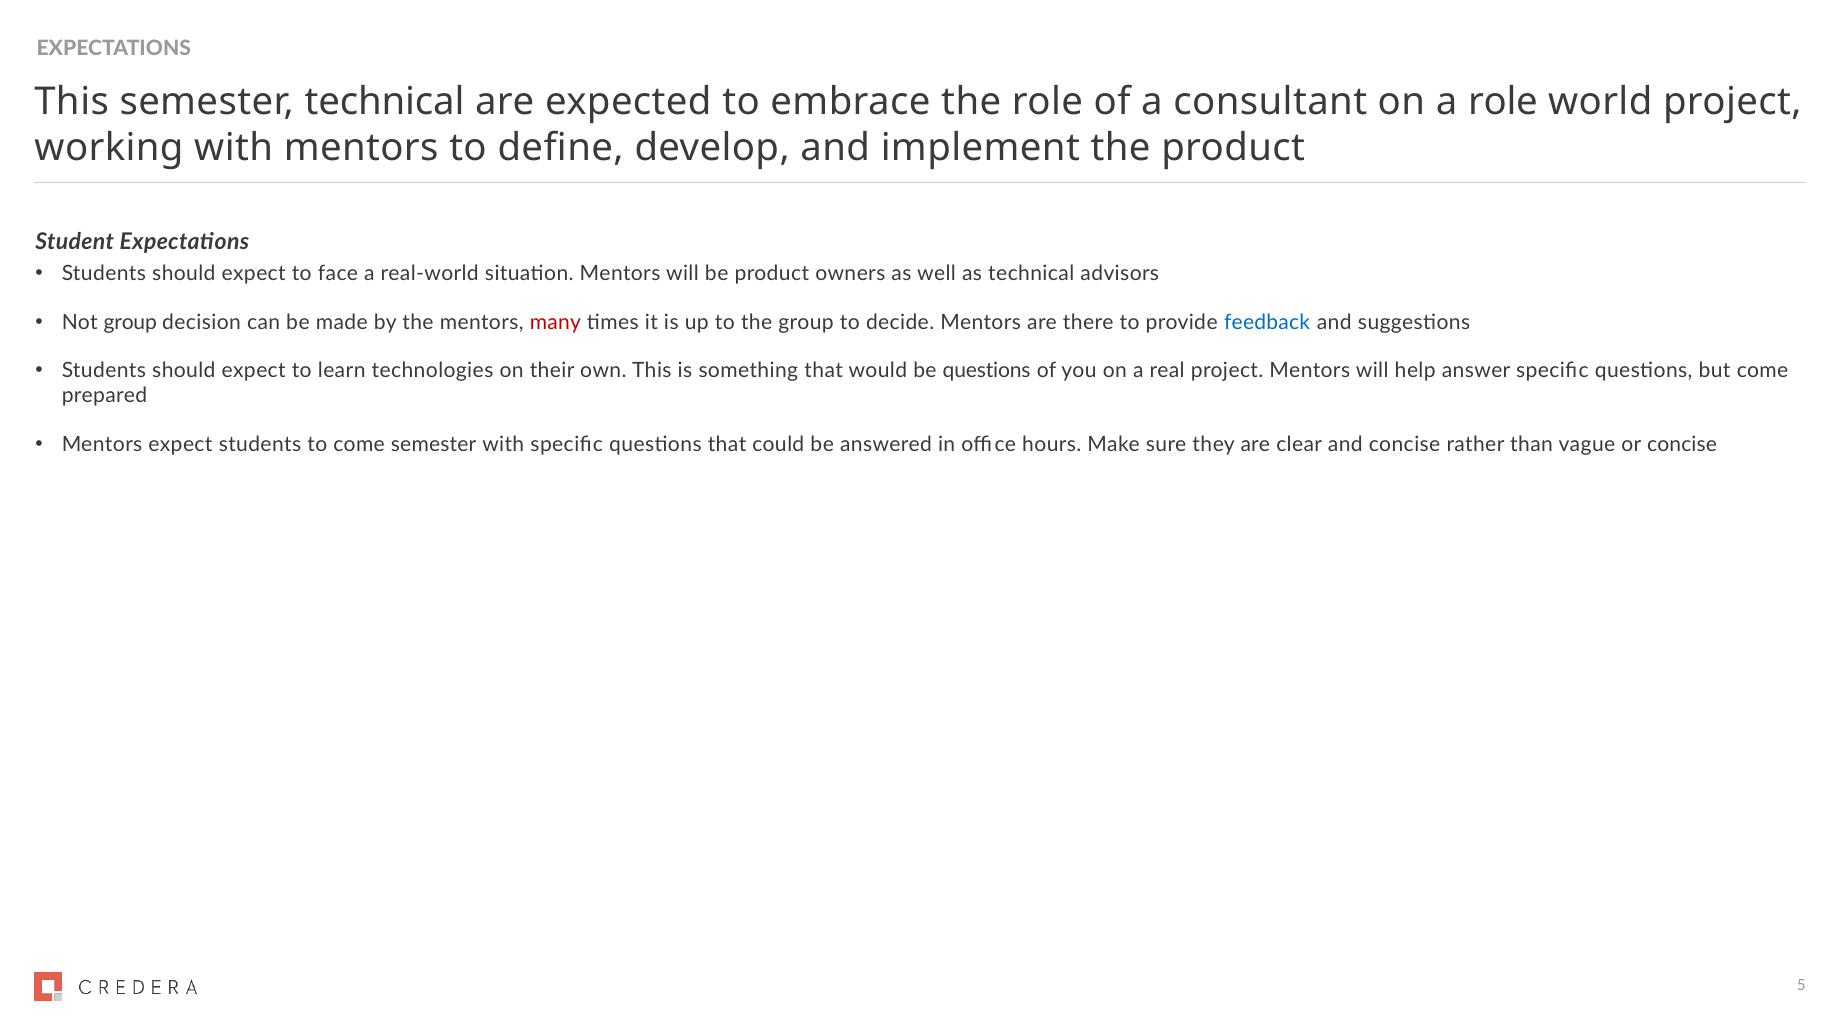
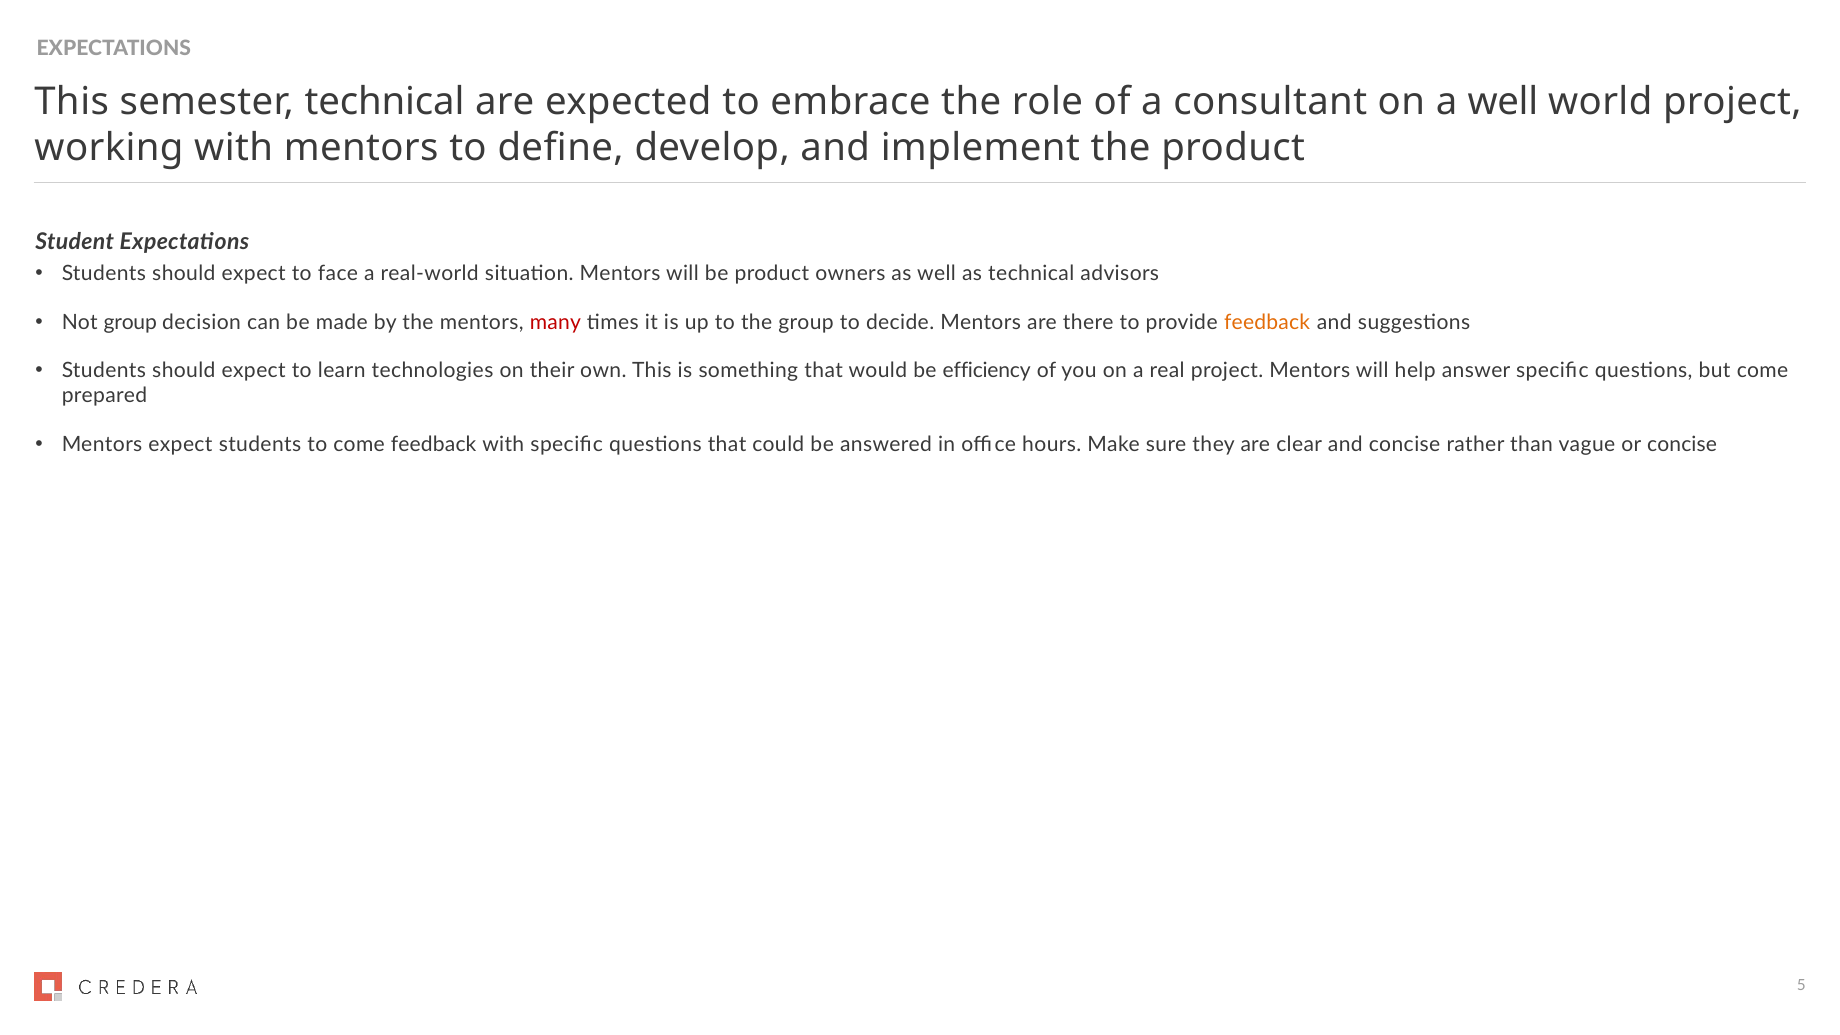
a role: role -> well
feedback at (1267, 322) colour: blue -> orange
be questions: questions -> efficiency
come semester: semester -> feedback
